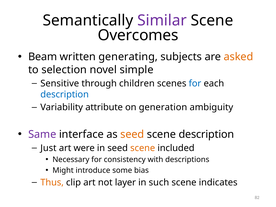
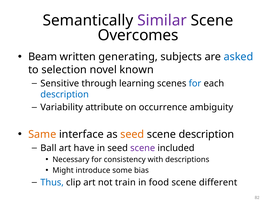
asked colour: orange -> blue
simple: simple -> known
children: children -> learning
generation: generation -> occurrence
Same colour: purple -> orange
Just: Just -> Ball
were: were -> have
scene at (143, 148) colour: orange -> purple
Thus colour: orange -> blue
layer: layer -> train
such: such -> food
indicates: indicates -> different
